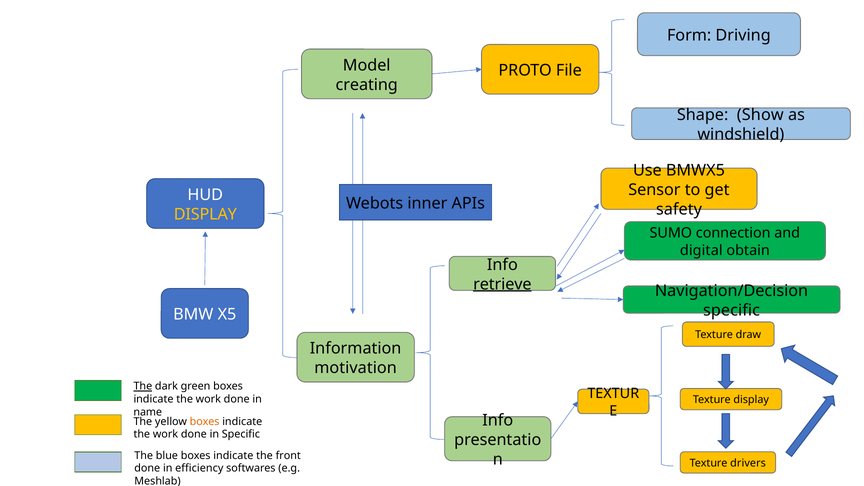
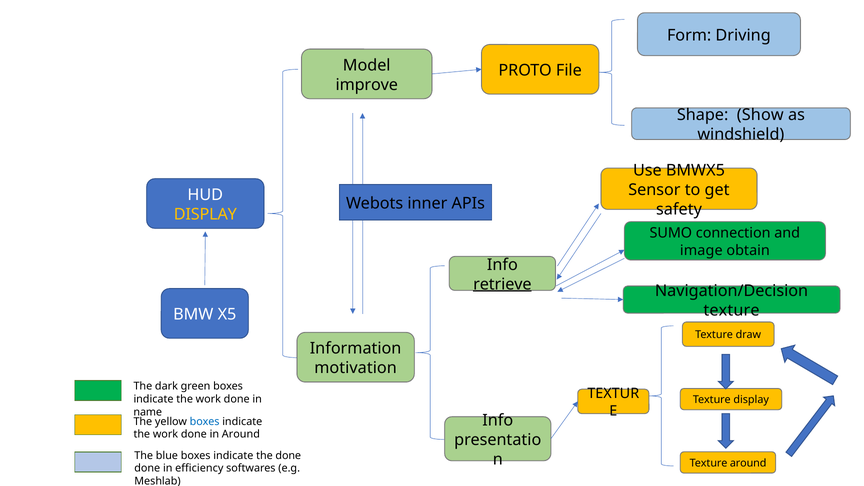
creating: creating -> improve
digital: digital -> image
specific at (732, 310): specific -> texture
The at (143, 386) underline: present -> none
boxes at (205, 421) colour: orange -> blue
in Specific: Specific -> Around
the front: front -> done
Texture drivers: drivers -> around
